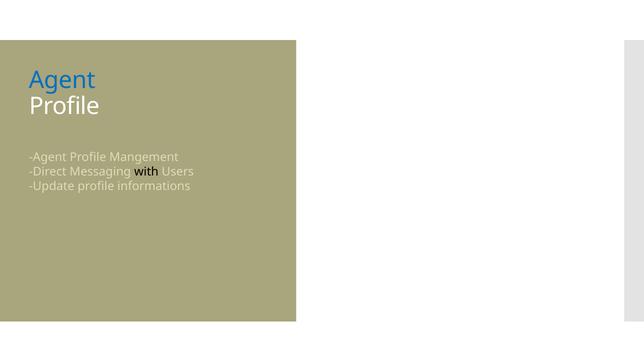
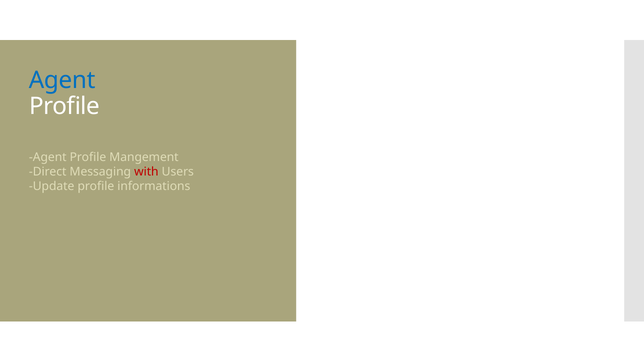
with colour: black -> red
